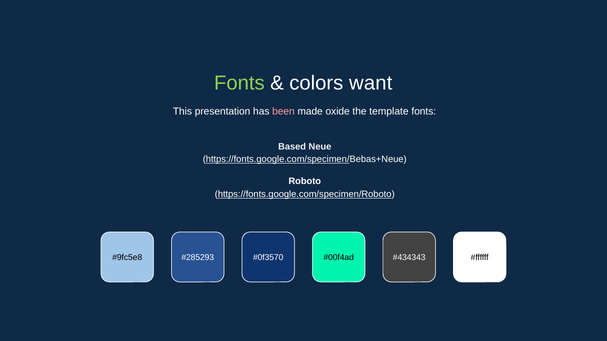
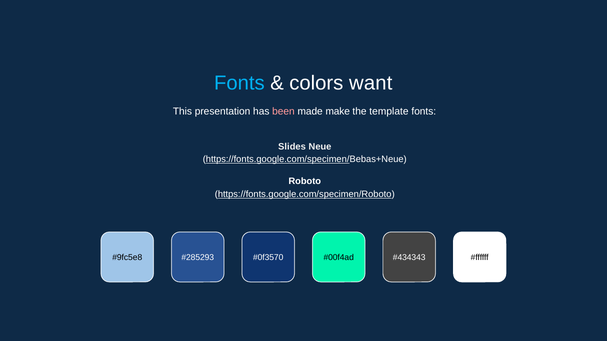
Fonts at (239, 83) colour: light green -> light blue
oxide: oxide -> make
Based: Based -> Slides
